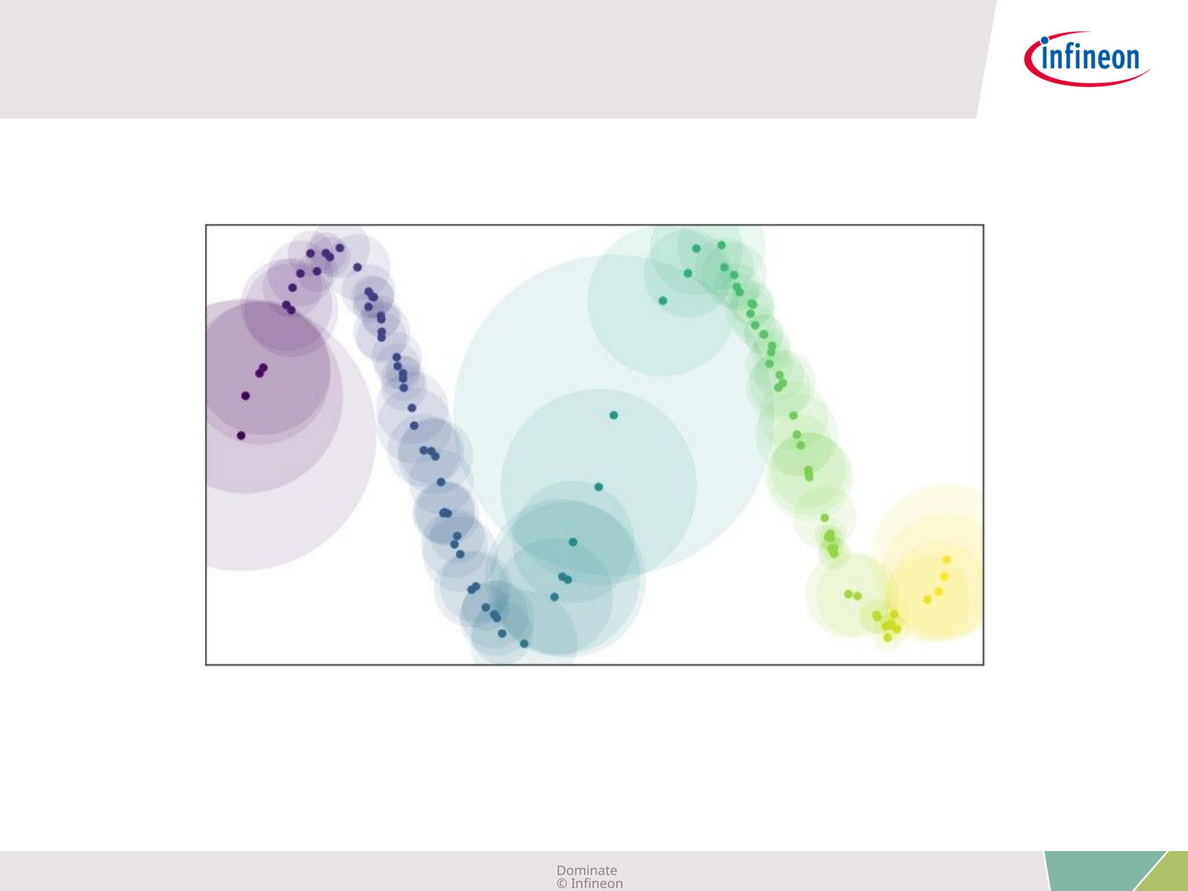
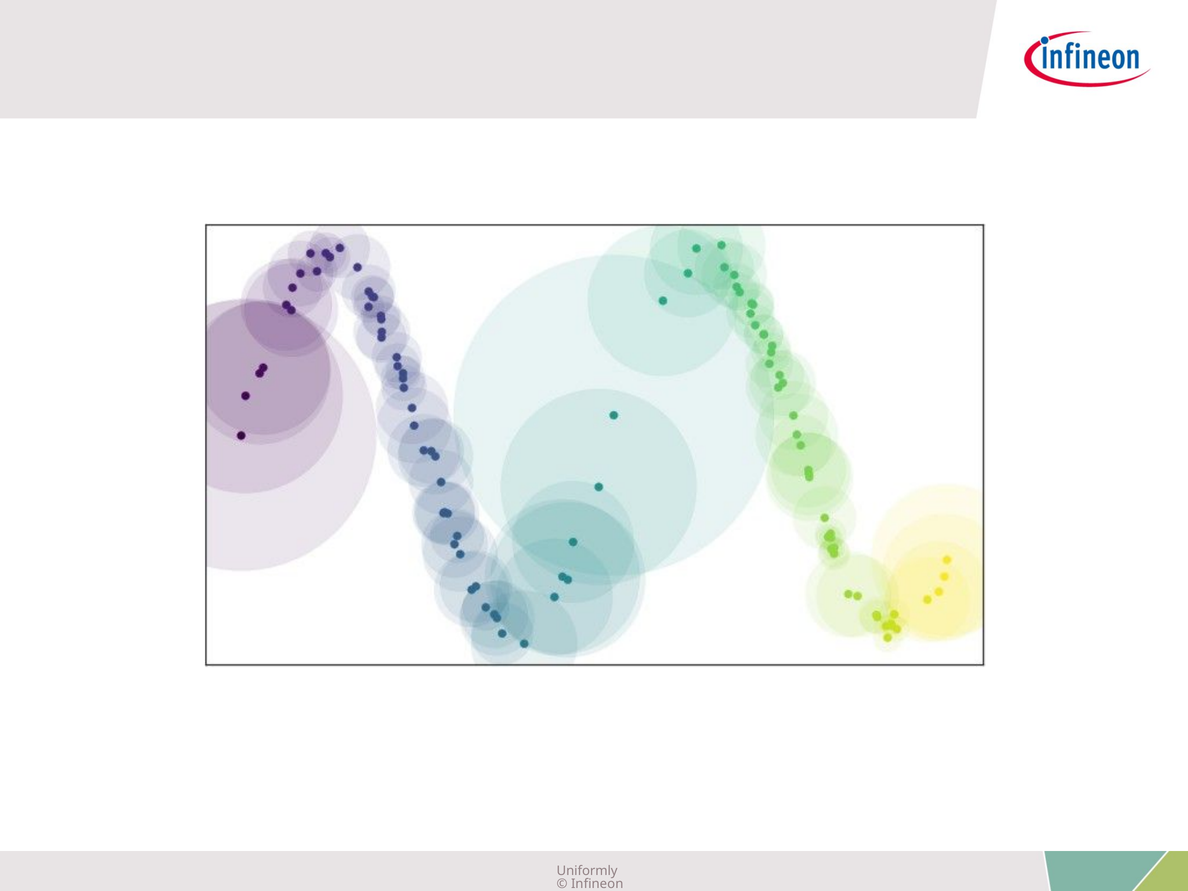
Dominate: Dominate -> Uniformly
